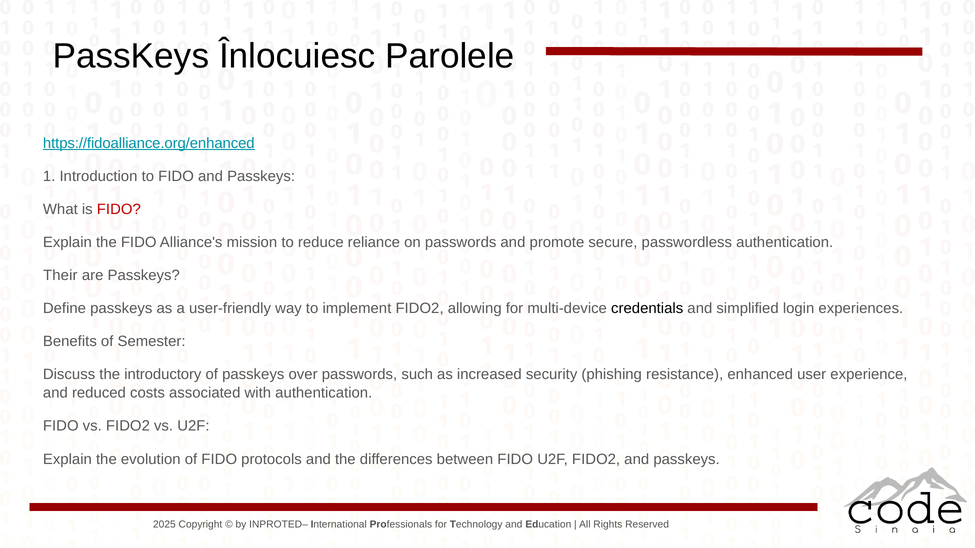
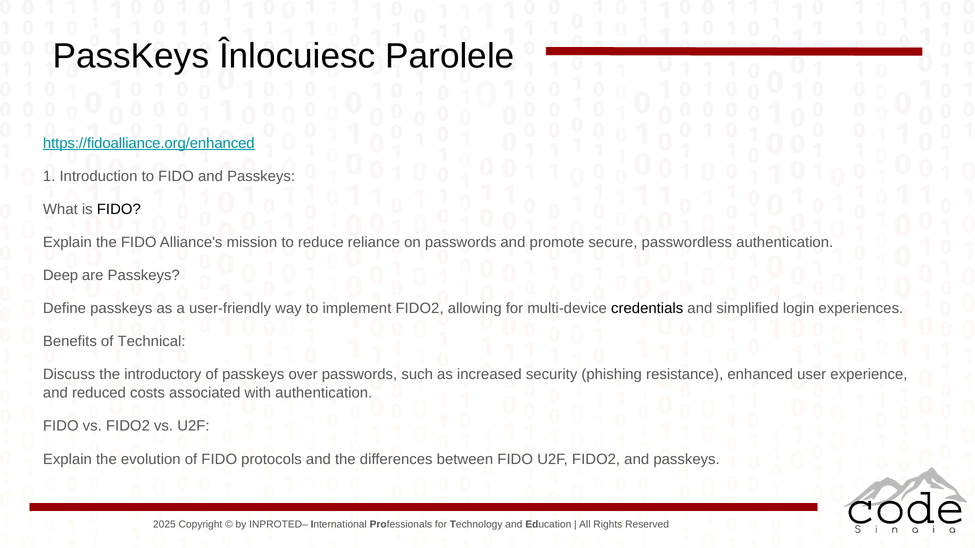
FIDO at (119, 209) colour: red -> black
Their: Their -> Deep
Semester: Semester -> Technical
